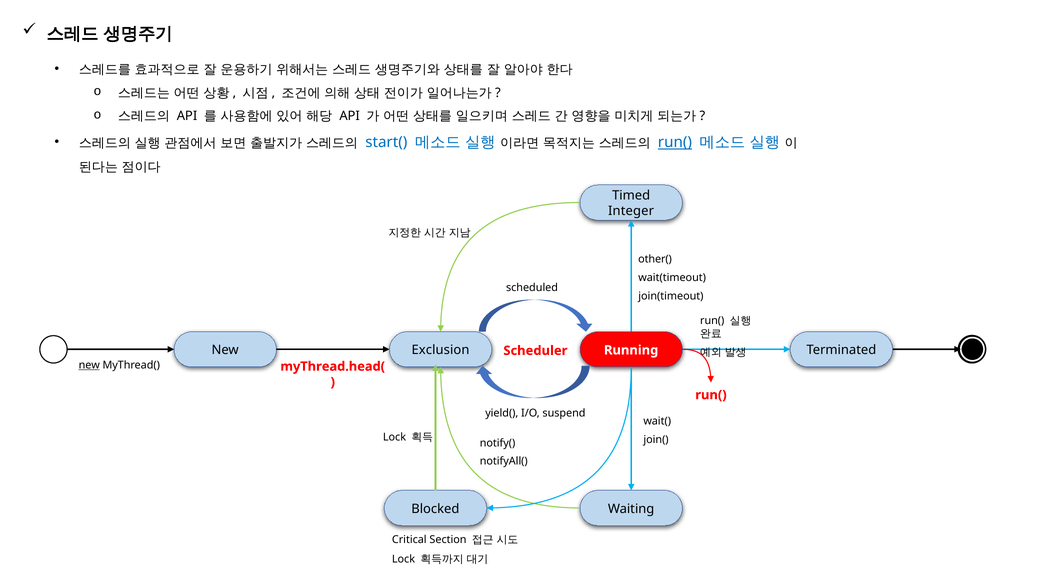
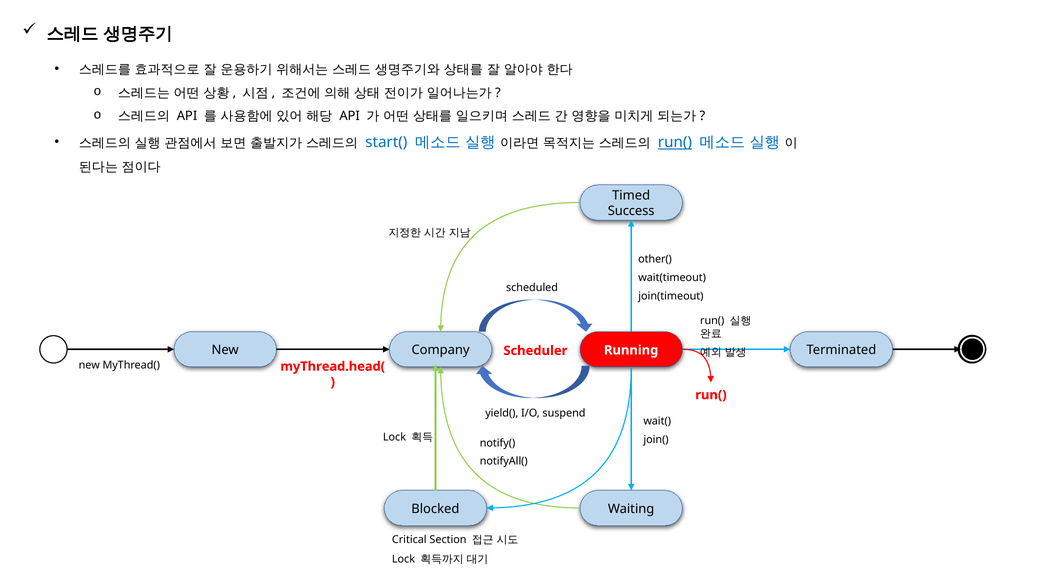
Integer: Integer -> Success
Exclusion: Exclusion -> Company
new at (89, 365) underline: present -> none
